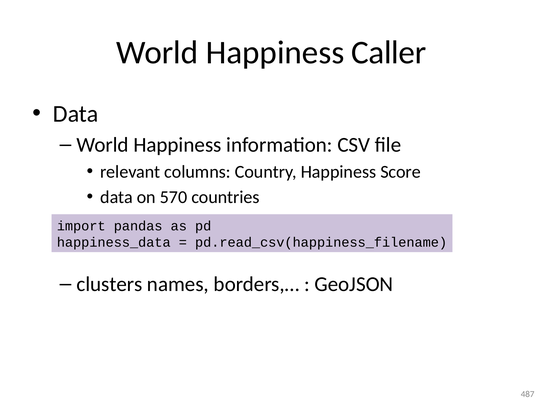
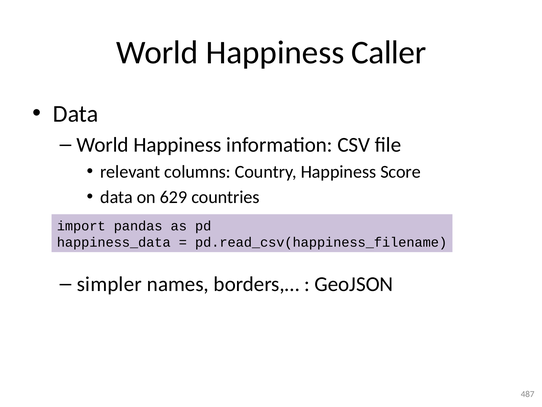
570: 570 -> 629
clusters: clusters -> simpler
